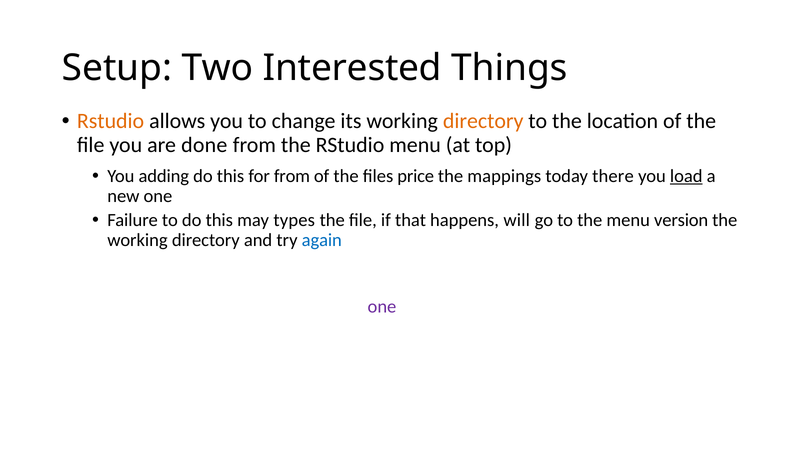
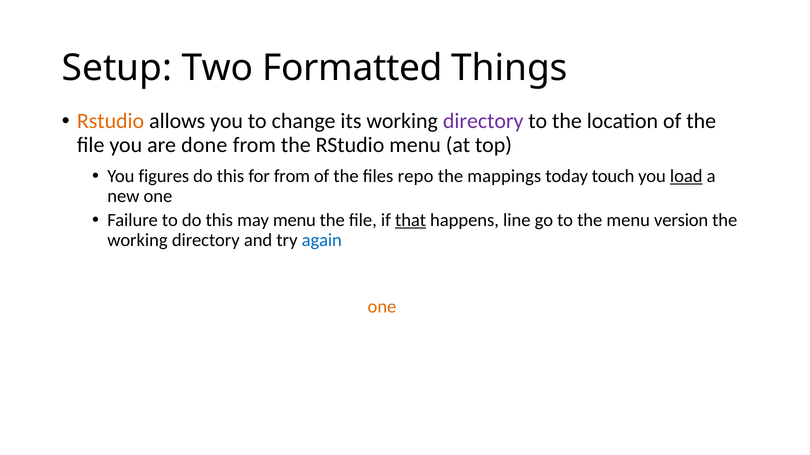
Interested: Interested -> Formatted
directory at (483, 121) colour: orange -> purple
adding: adding -> figures
price: price -> repo
there: there -> touch
may types: types -> menu
that underline: none -> present
happens will: will -> line
one at (382, 307) colour: purple -> orange
